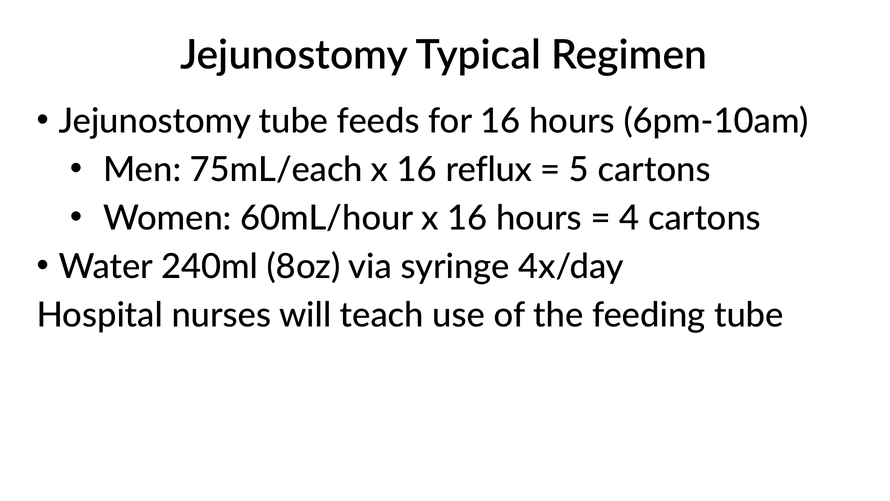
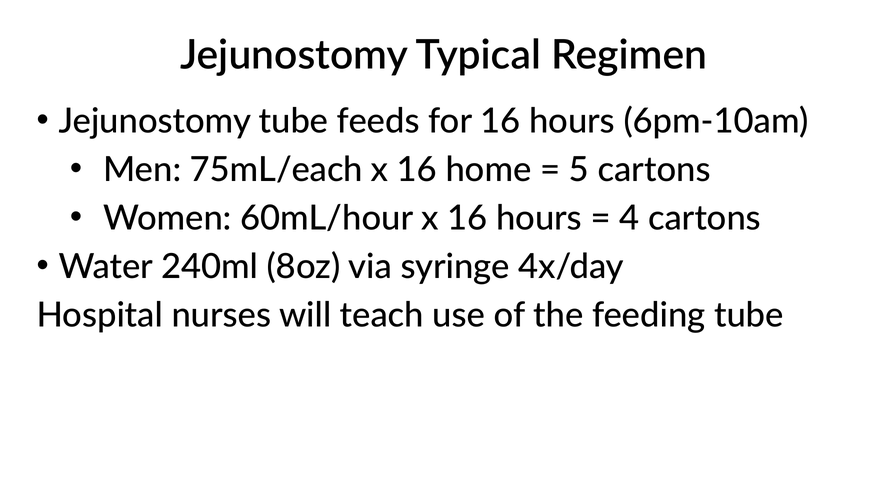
reflux: reflux -> home
